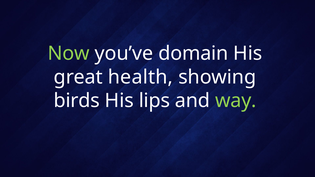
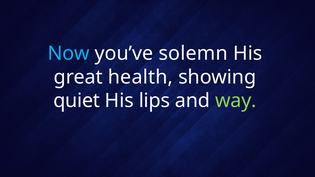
Now colour: light green -> light blue
domain: domain -> solemn
birds: birds -> quiet
